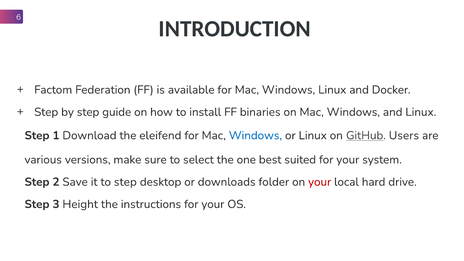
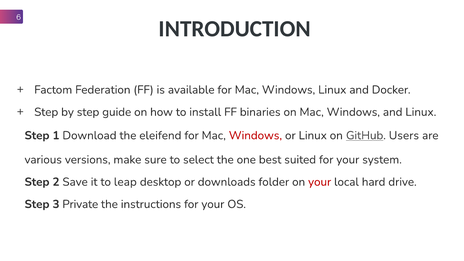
Windows at (255, 135) colour: blue -> red
to step: step -> leap
Height: Height -> Private
